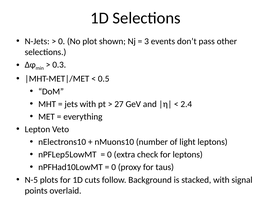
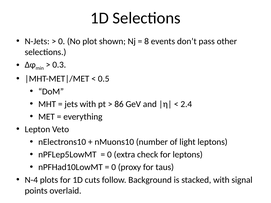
3: 3 -> 8
27: 27 -> 86
N-5: N-5 -> N-4
